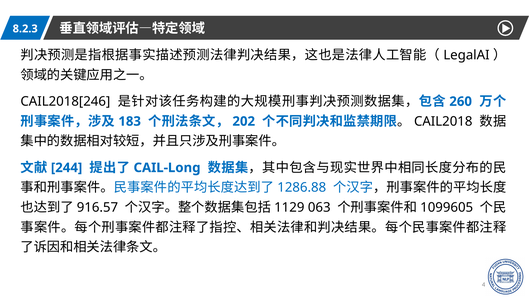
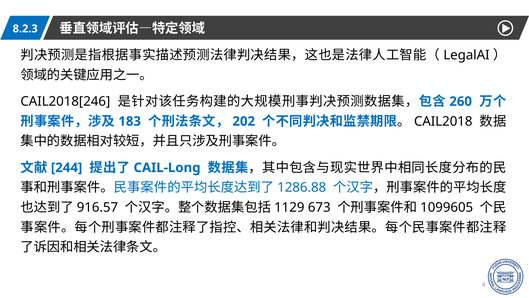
063: 063 -> 673
